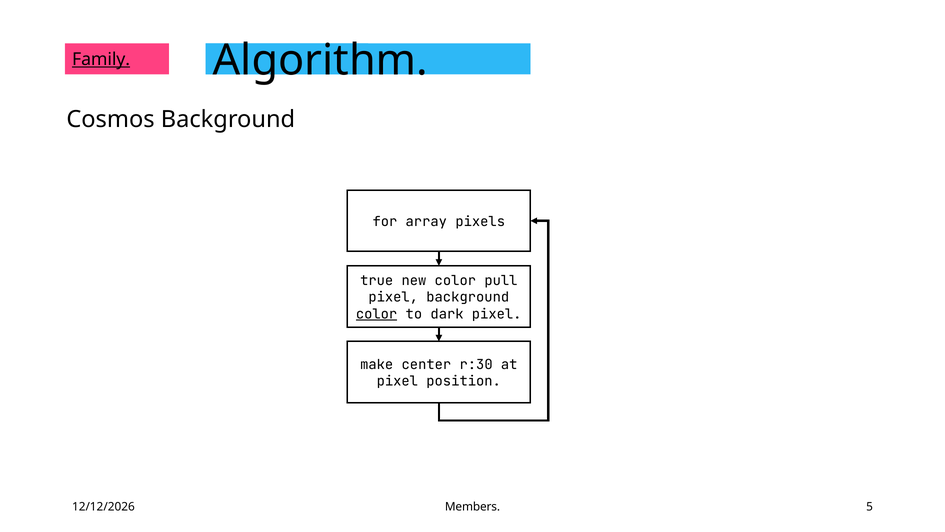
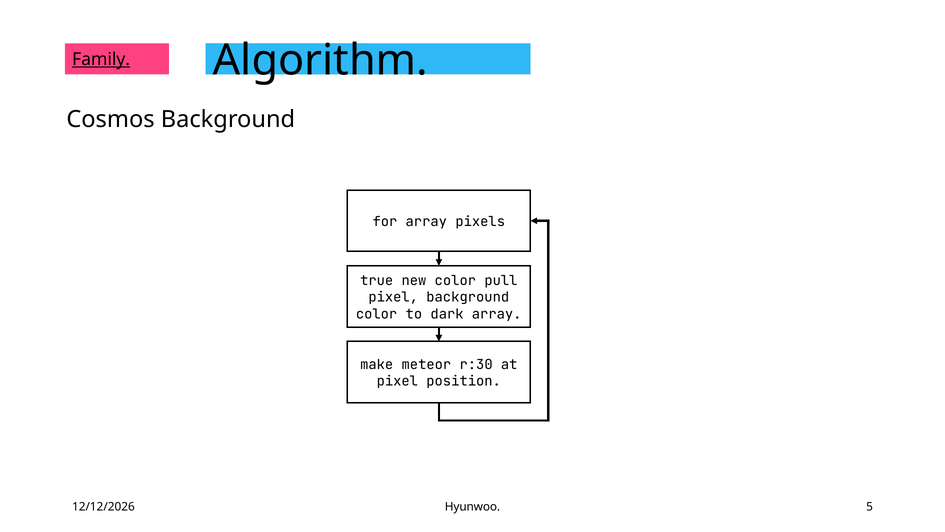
color at (377, 314) underline: present -> none
dark pixel: pixel -> array
center: center -> meteor
Members: Members -> Hyunwoo
